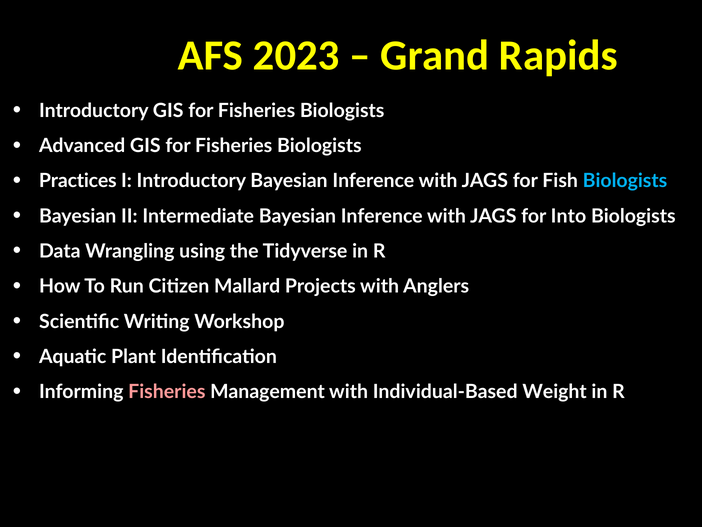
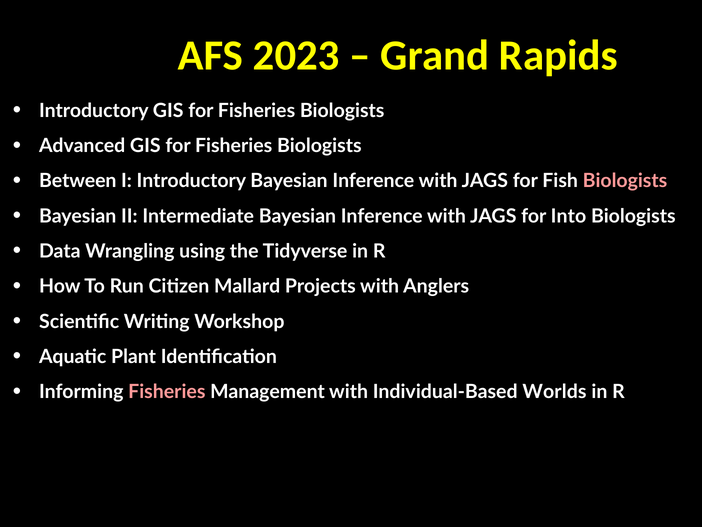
Practices: Practices -> Between
Biologists at (625, 181) colour: light blue -> pink
Weight: Weight -> Worlds
